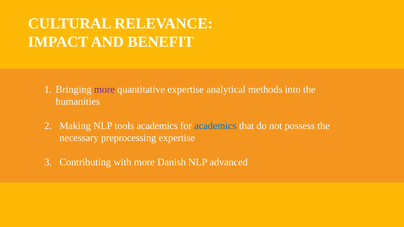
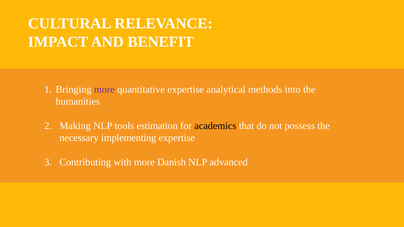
tools academics: academics -> estimation
academics at (215, 126) colour: blue -> black
preprocessing: preprocessing -> implementing
